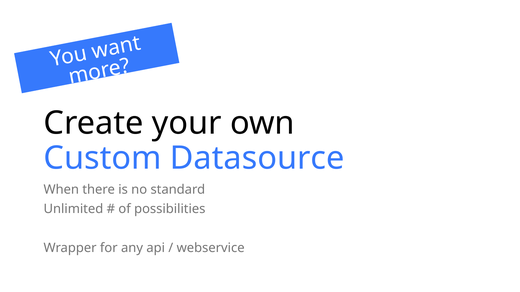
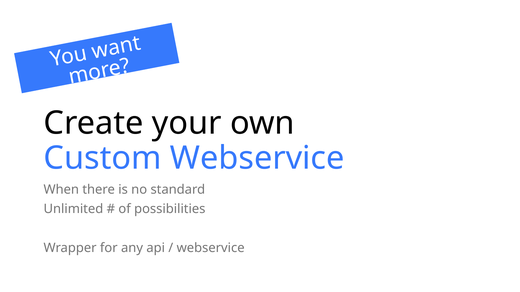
Custom Datasource: Datasource -> Webservice
